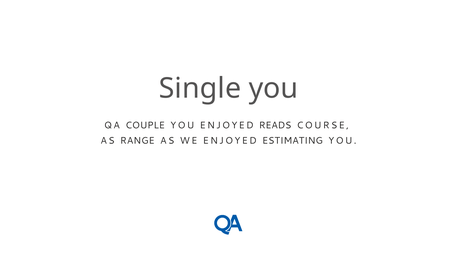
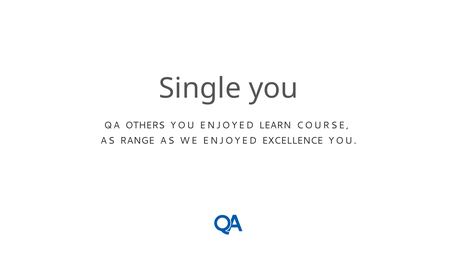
COUPLE: COUPLE -> OTHERS
READS: READS -> LEARN
ESTIMATING: ESTIMATING -> EXCELLENCE
